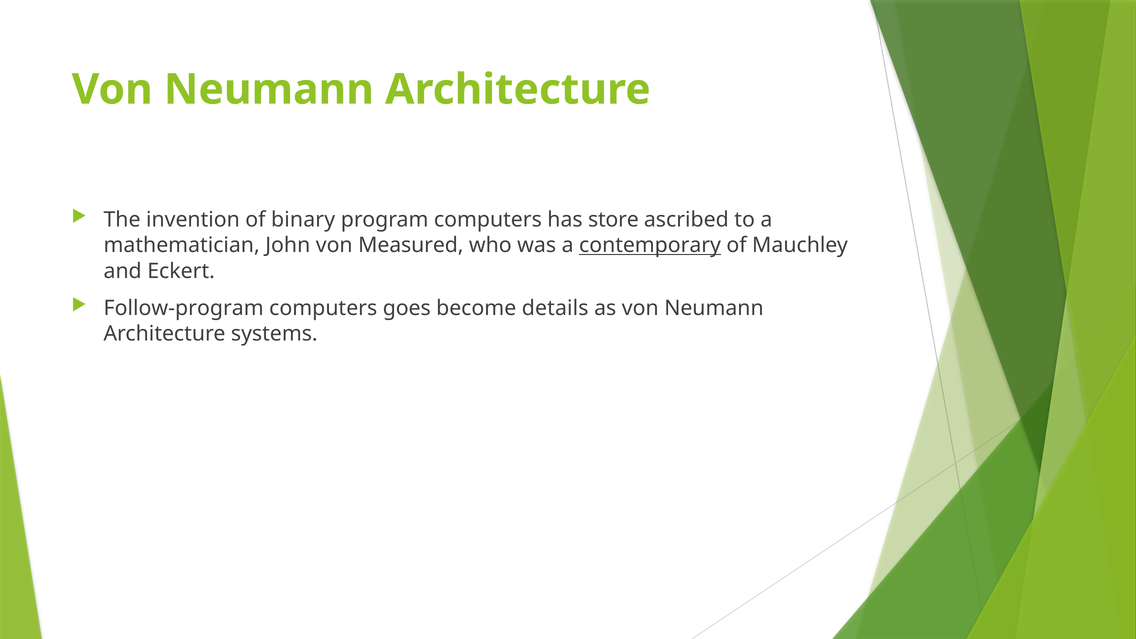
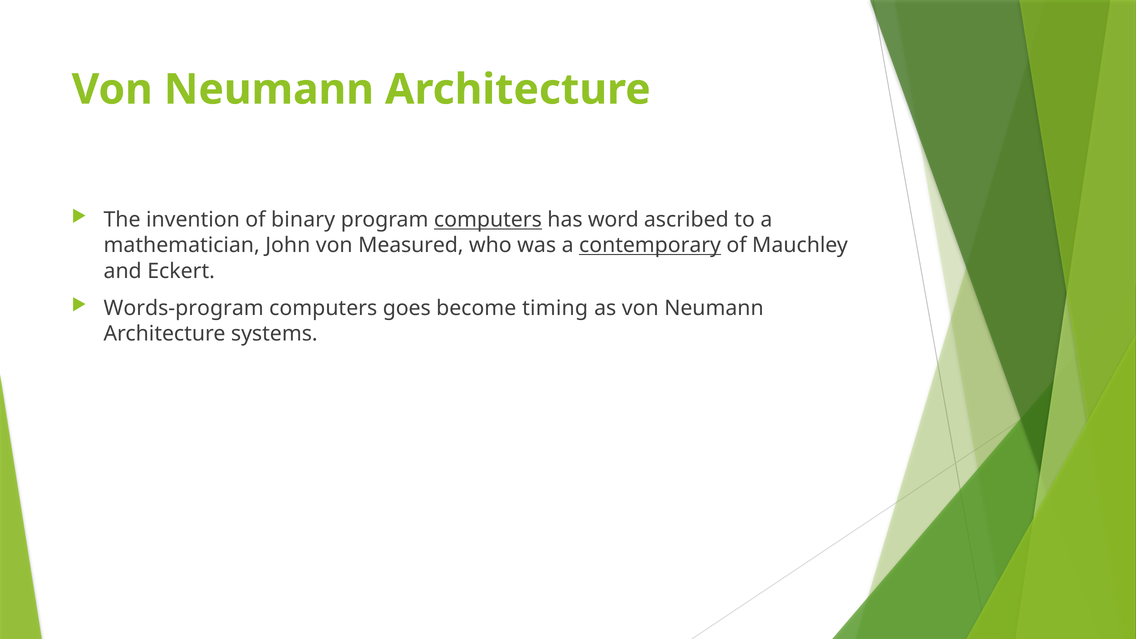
computers at (488, 220) underline: none -> present
store: store -> word
Follow-program: Follow-program -> Words-program
details: details -> timing
